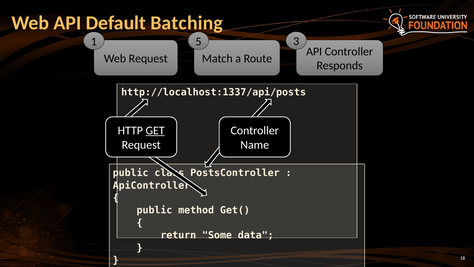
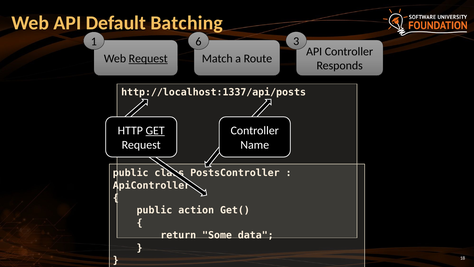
5: 5 -> 6
Request at (148, 59) underline: none -> present
method: method -> action
